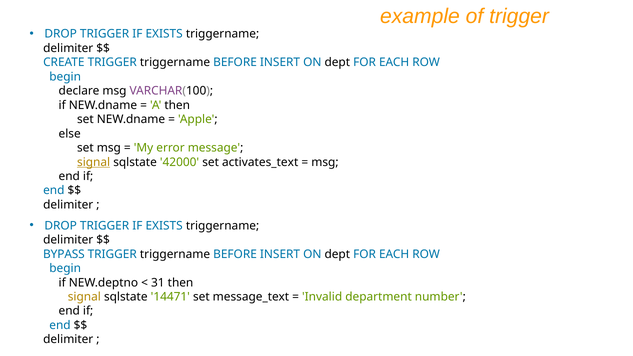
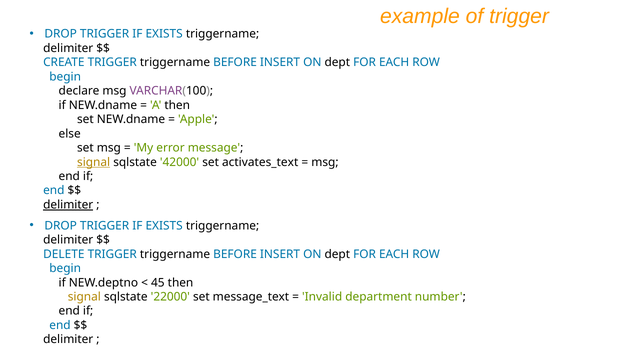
delimiter at (68, 205) underline: none -> present
BYPASS: BYPASS -> DELETE
31: 31 -> 45
14471: 14471 -> 22000
